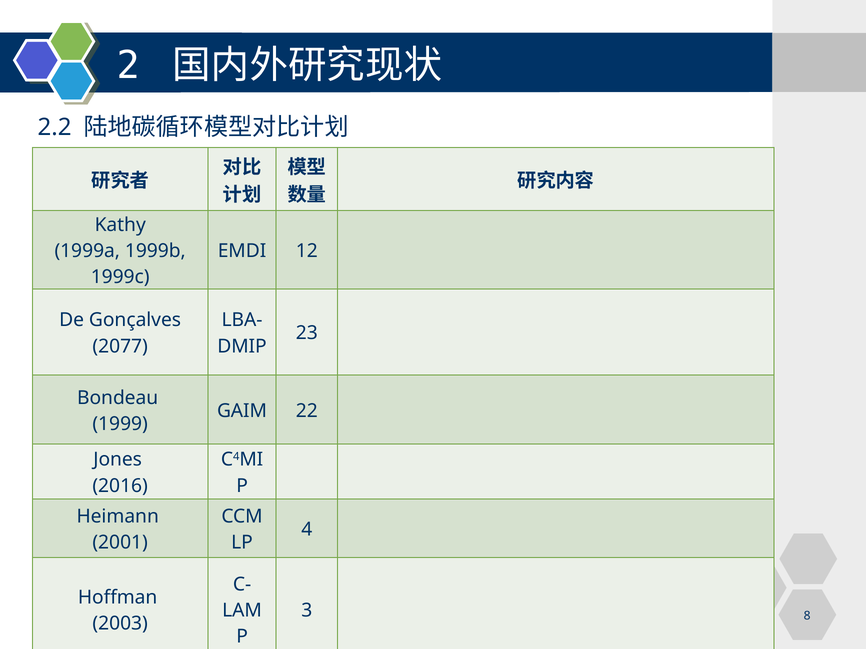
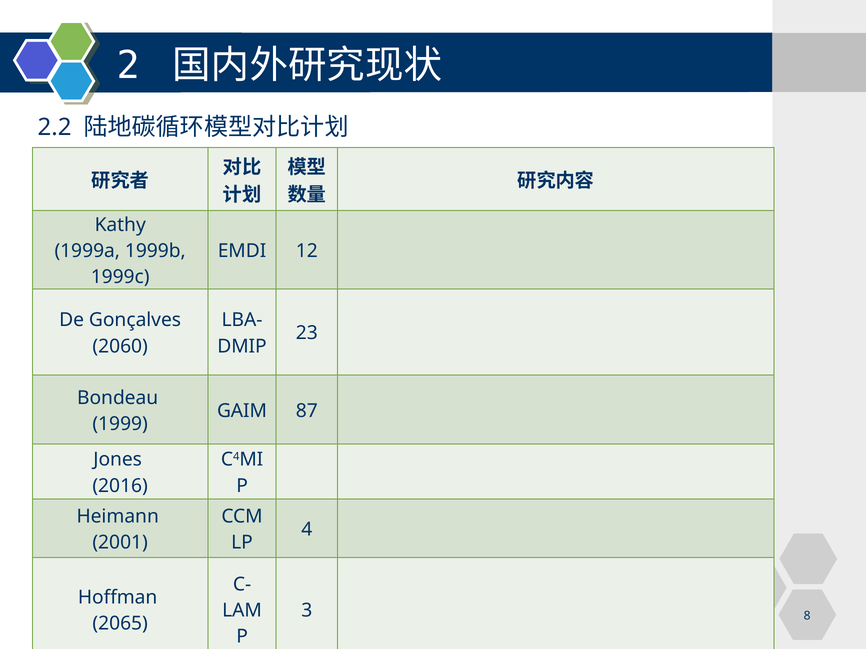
2077: 2077 -> 2060
22: 22 -> 87
2003: 2003 -> 2065
